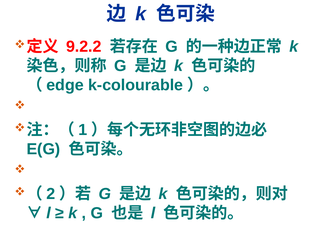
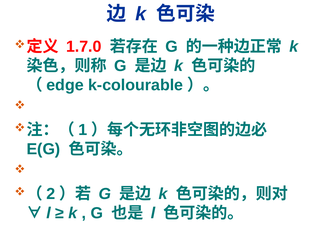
9.2.2: 9.2.2 -> 1.7.0
